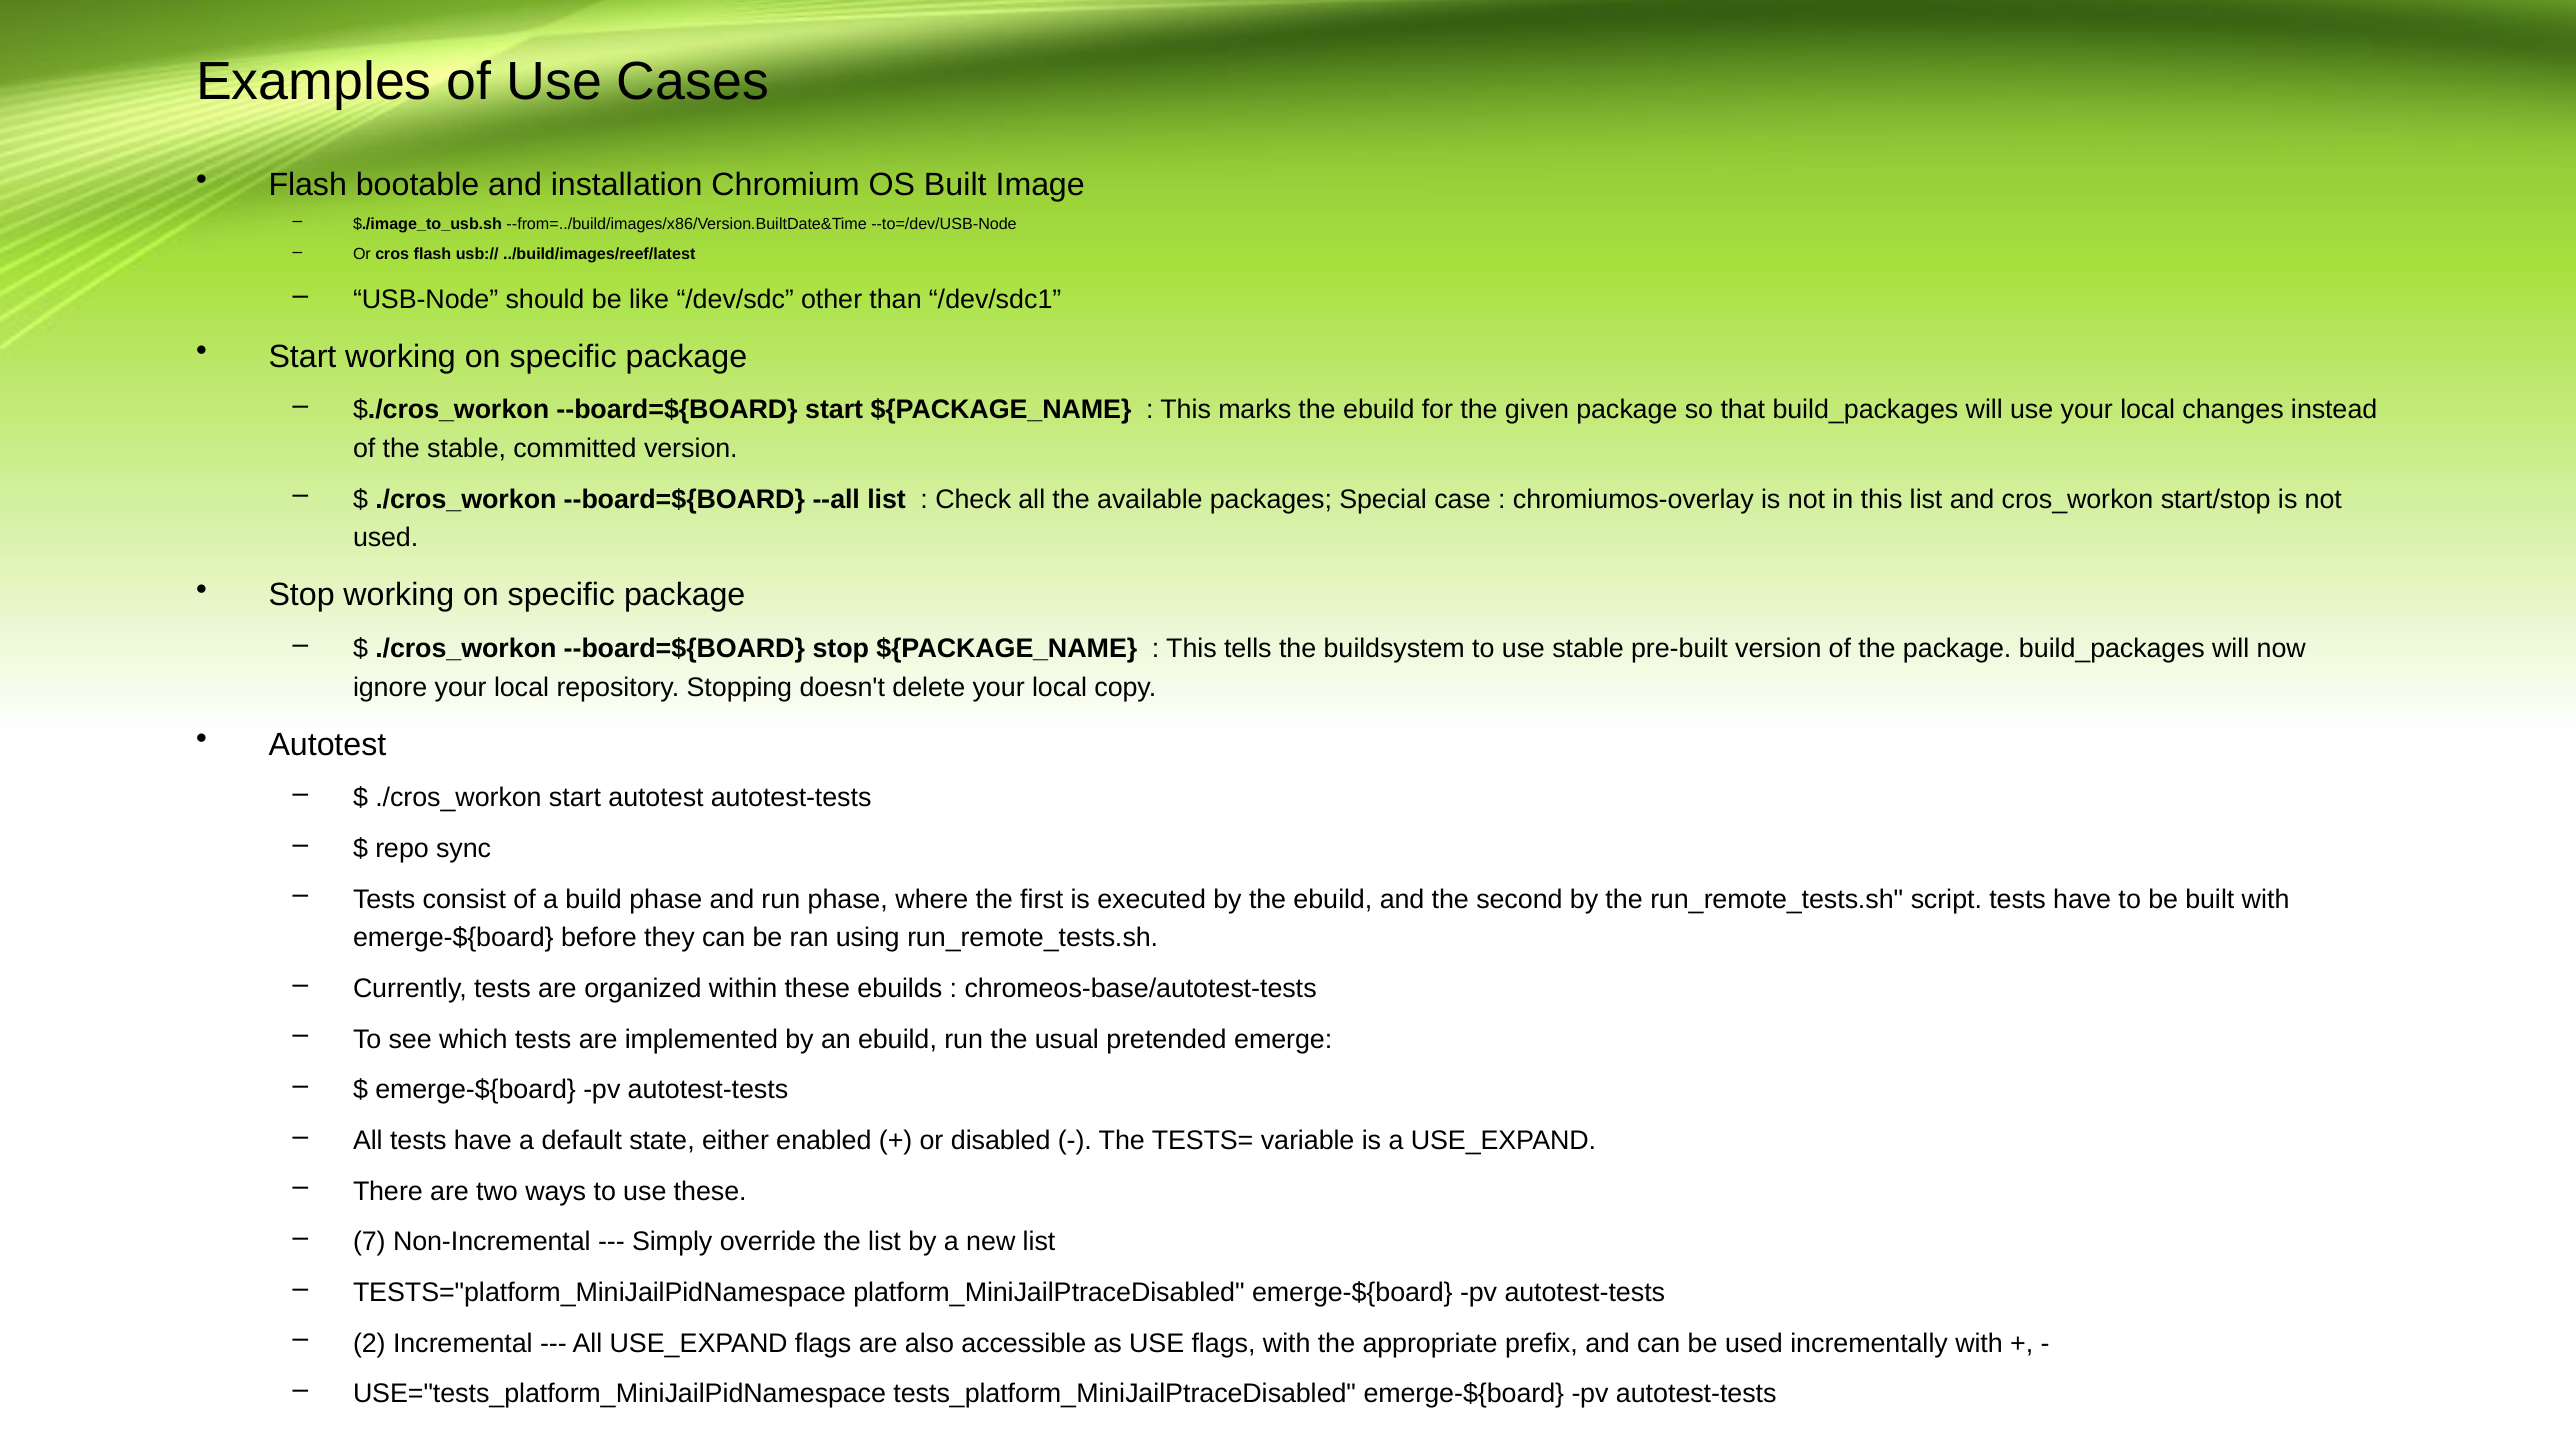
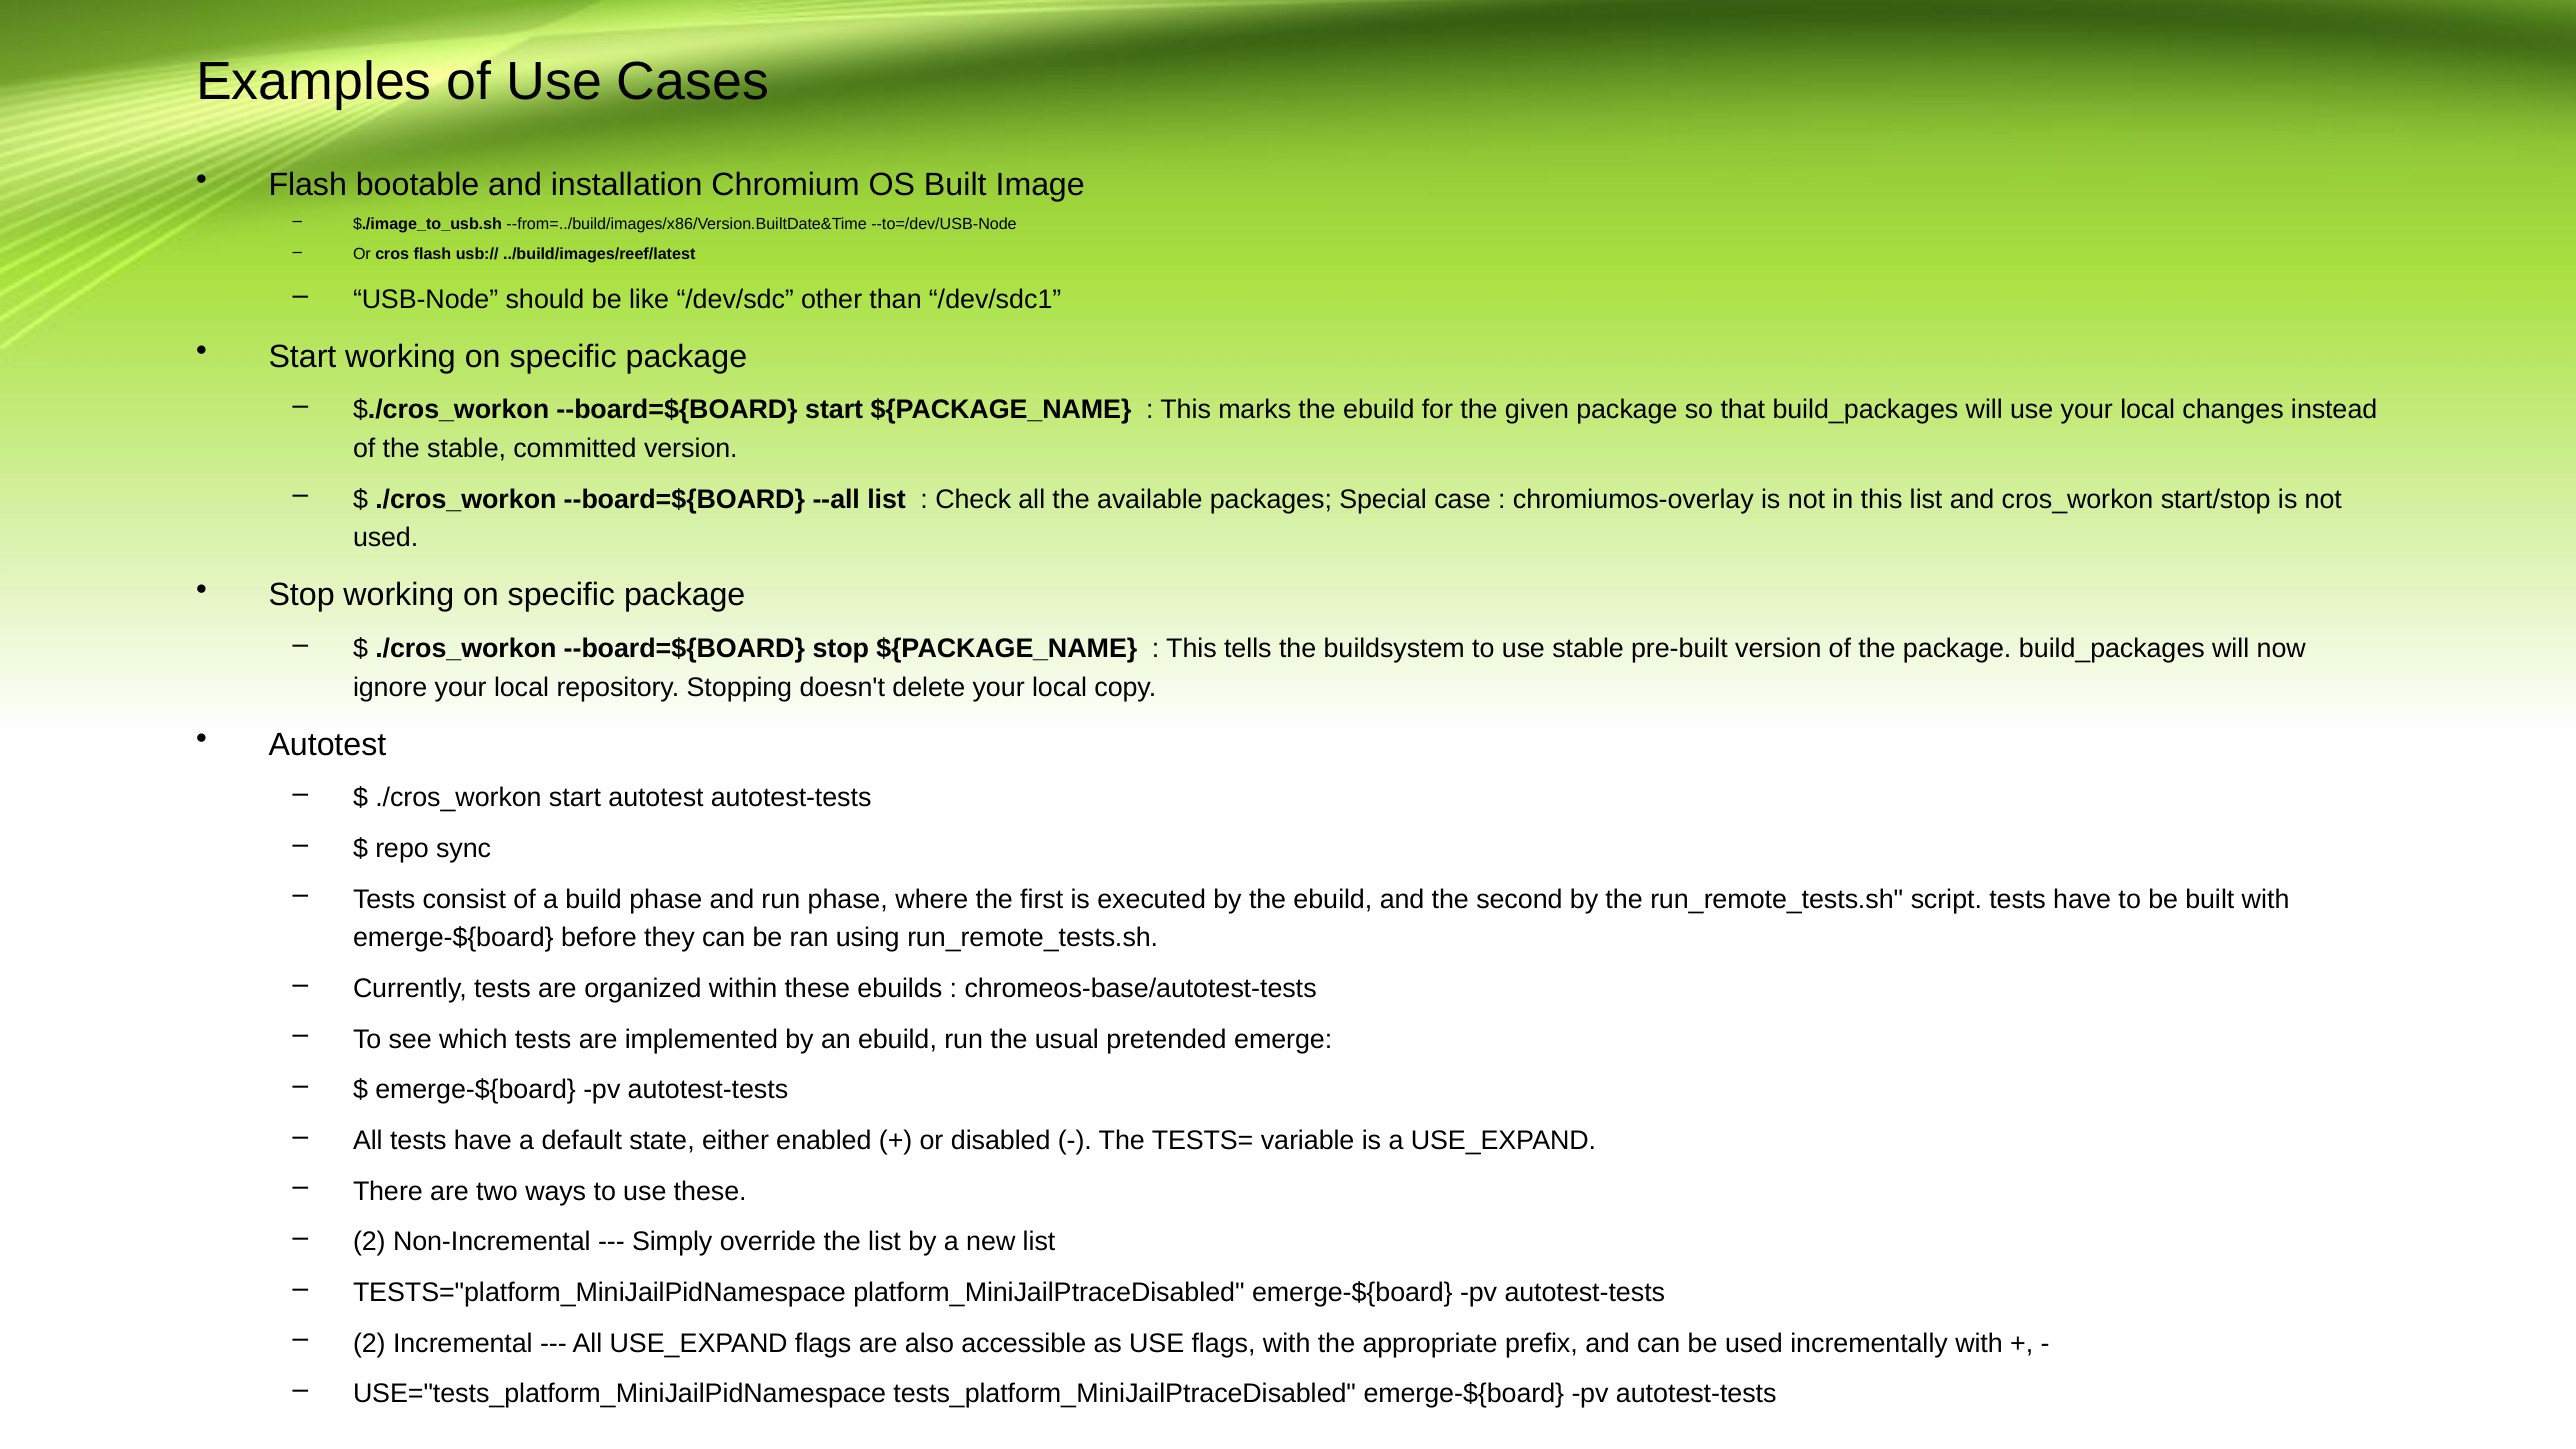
7 at (369, 1242): 7 -> 2
